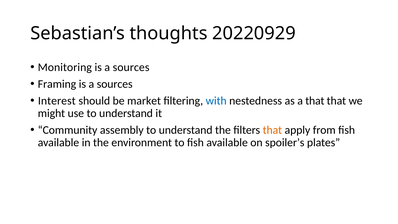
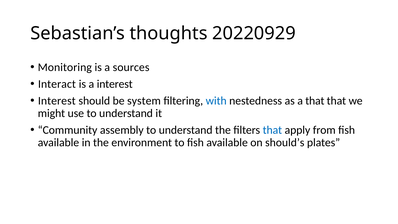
Framing: Framing -> Interact
sources at (115, 84): sources -> interest
market: market -> system
that at (272, 130) colour: orange -> blue
spoiler’s: spoiler’s -> should’s
